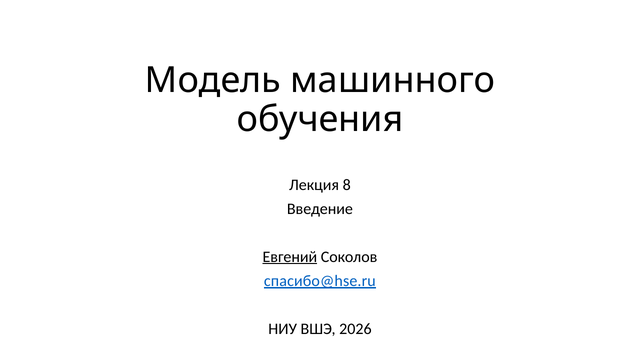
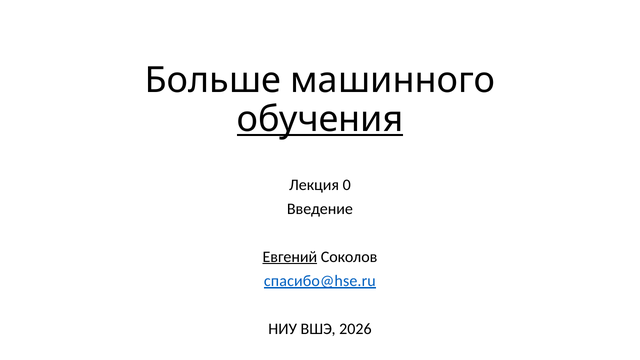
Модель: Модель -> Больше
обучения underline: none -> present
8: 8 -> 0
